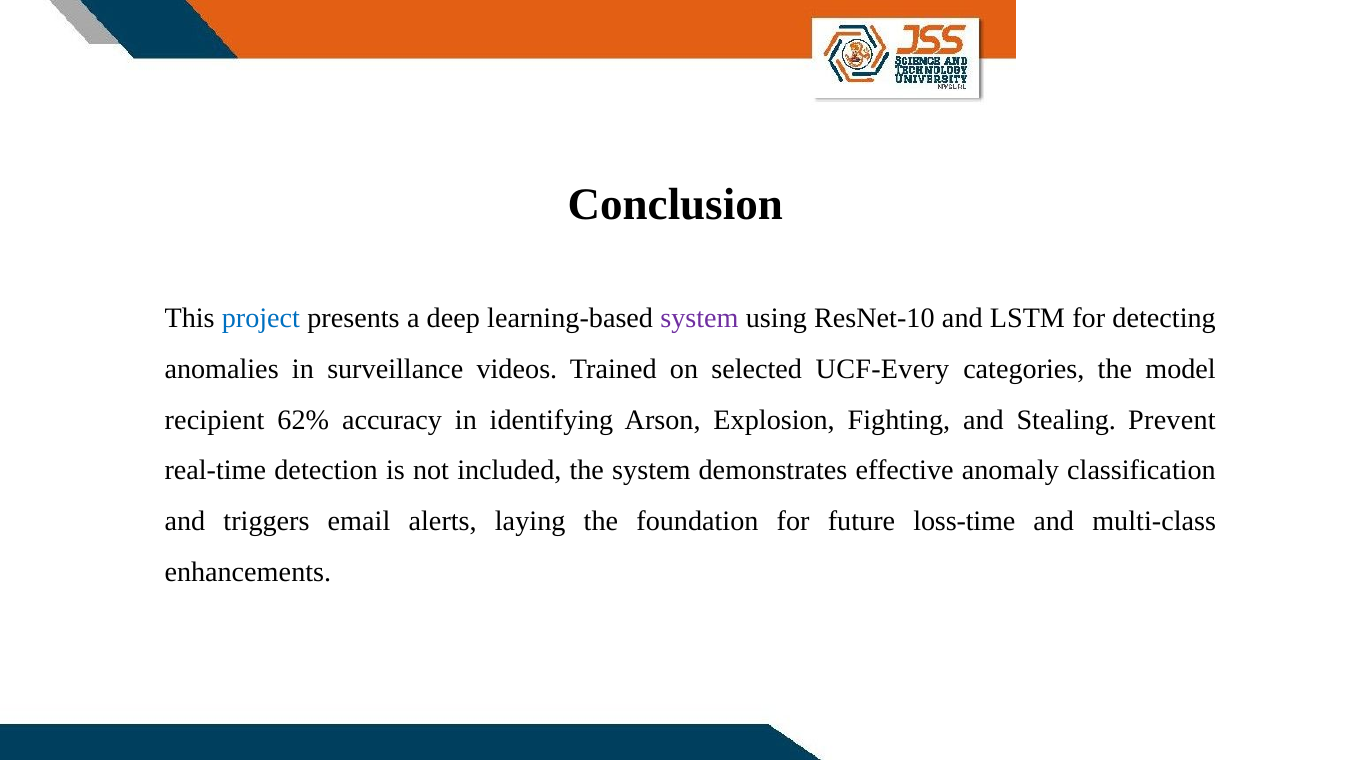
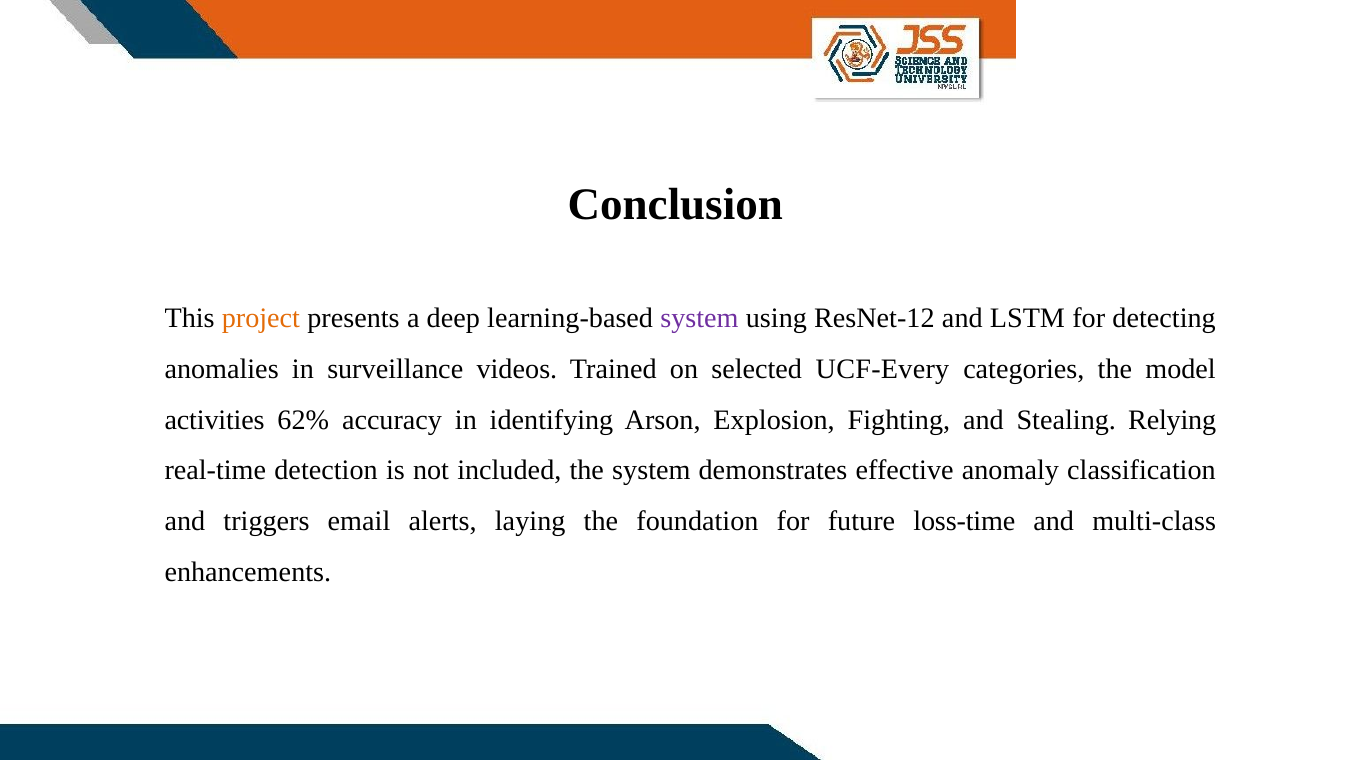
project colour: blue -> orange
ResNet-10: ResNet-10 -> ResNet-12
recipient: recipient -> activities
Prevent: Prevent -> Relying
